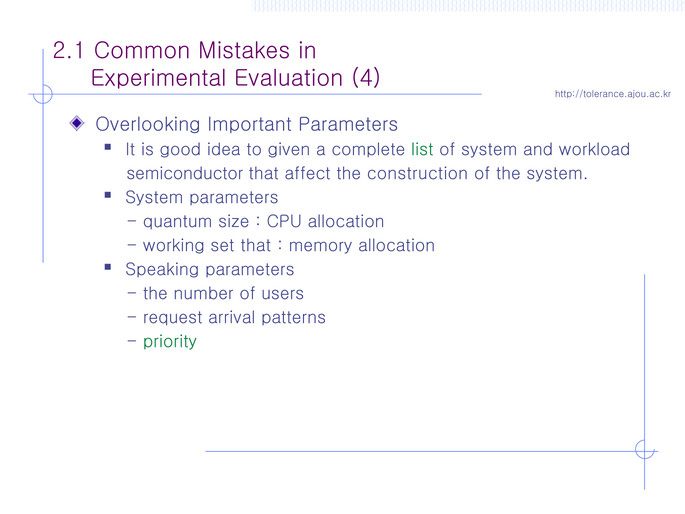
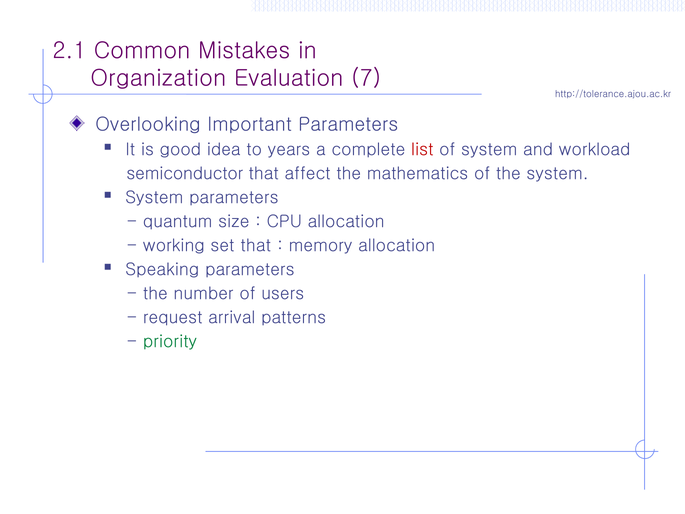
Experimental: Experimental -> Organization
4: 4 -> 7
given: given -> years
list colour: green -> red
construction: construction -> mathematics
